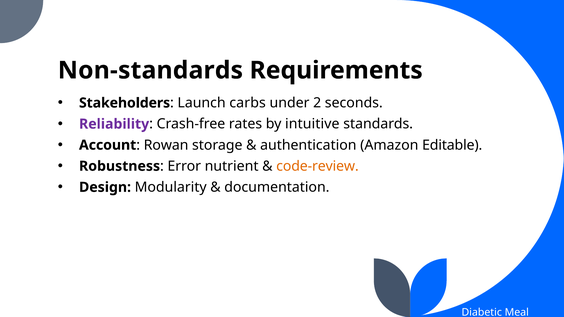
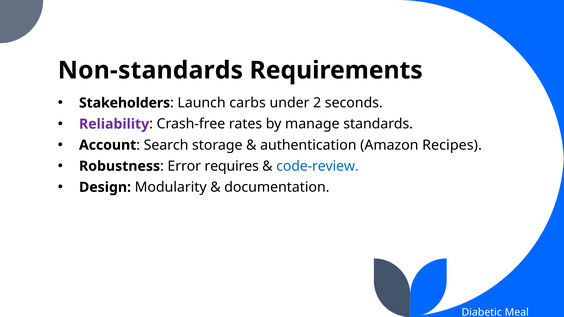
intuitive: intuitive -> manage
Rowan: Rowan -> Search
Editable: Editable -> Recipes
nutrient: nutrient -> requires
code-review colour: orange -> blue
